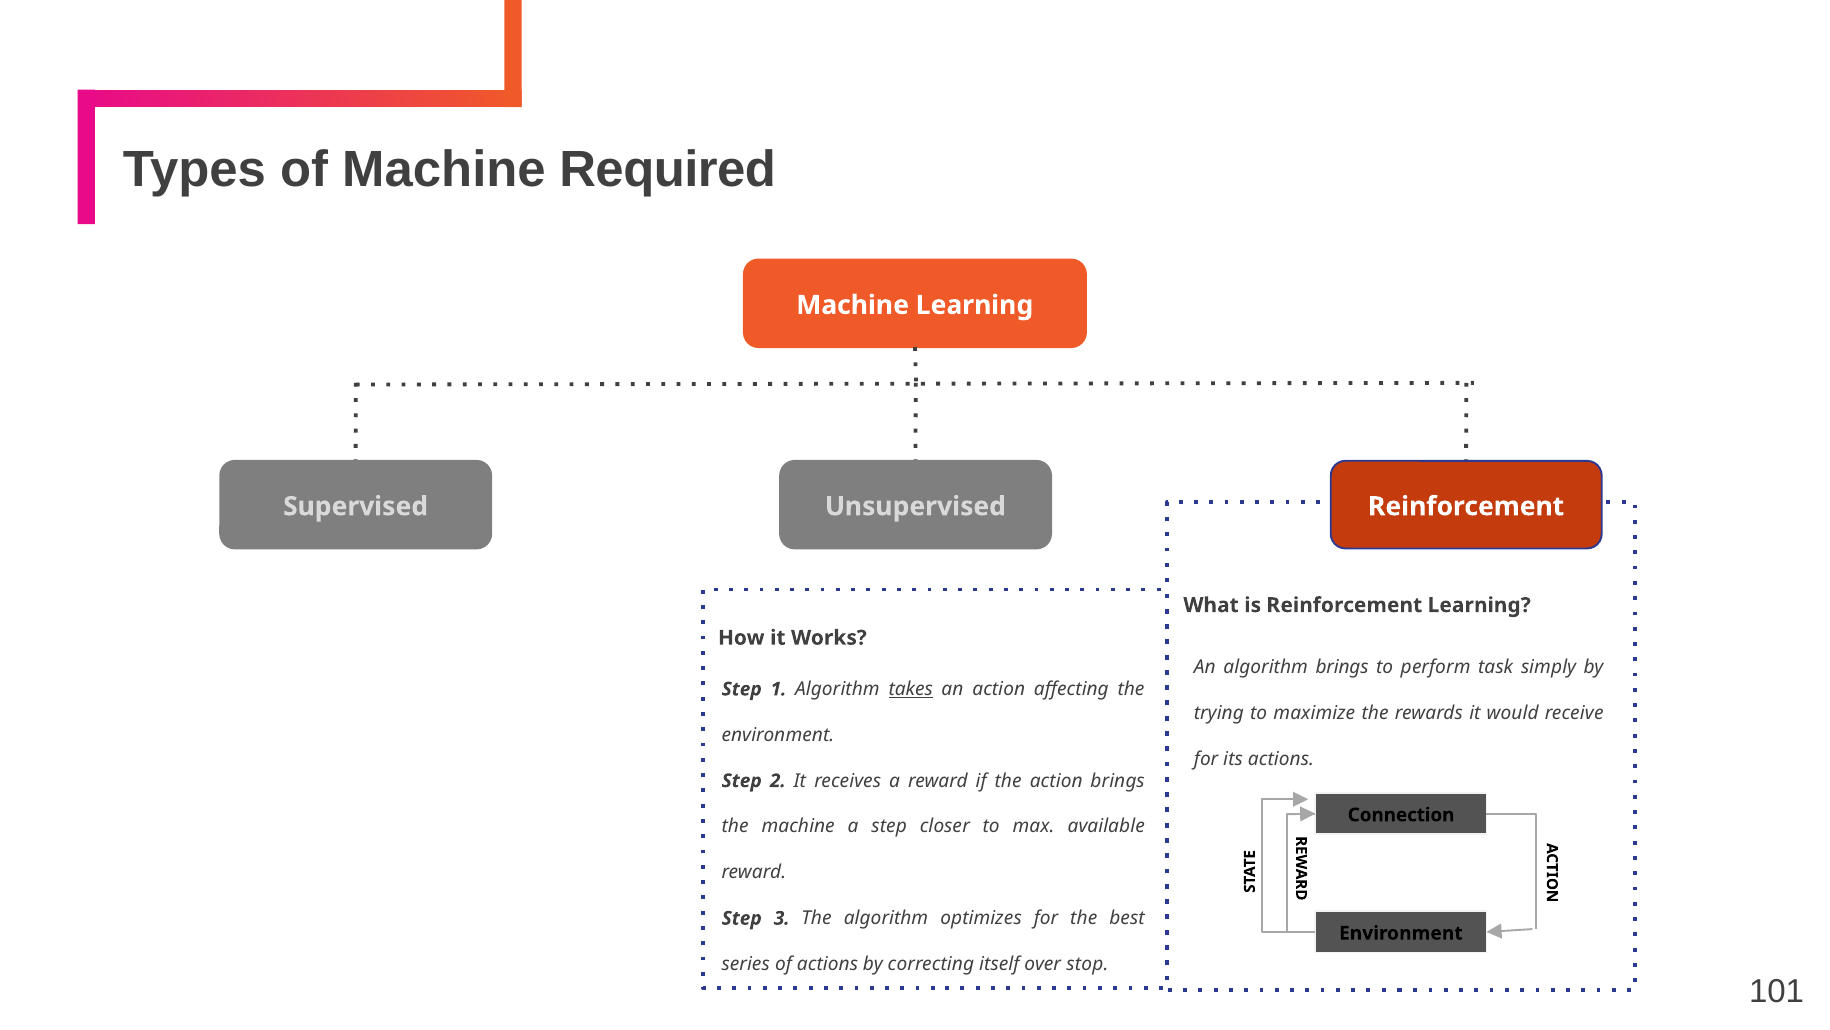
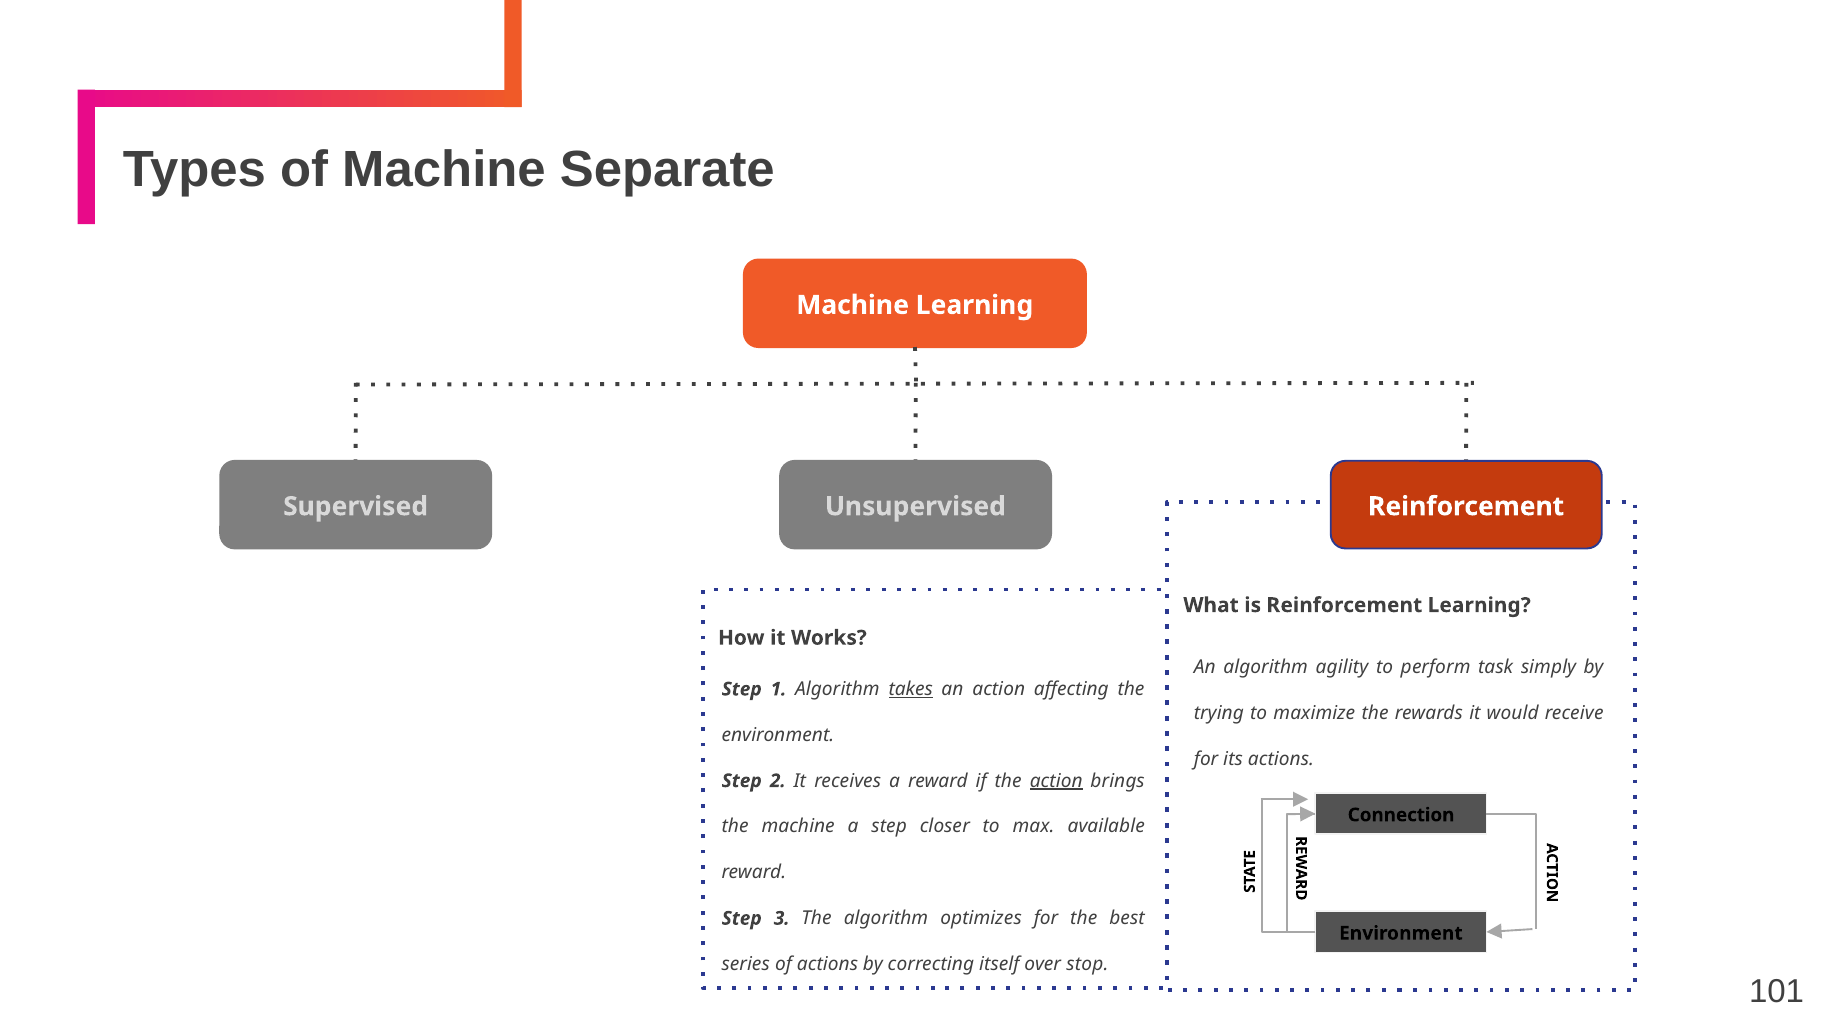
Required: Required -> Separate
algorithm brings: brings -> agility
action at (1056, 780) underline: none -> present
